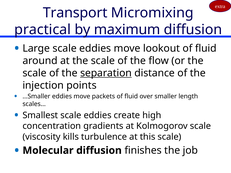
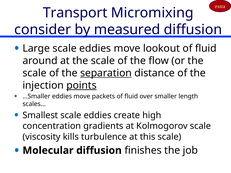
practical: practical -> consider
maximum: maximum -> measured
points underline: none -> present
